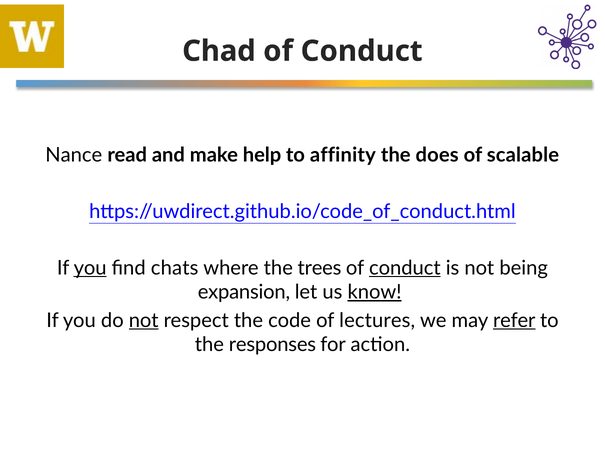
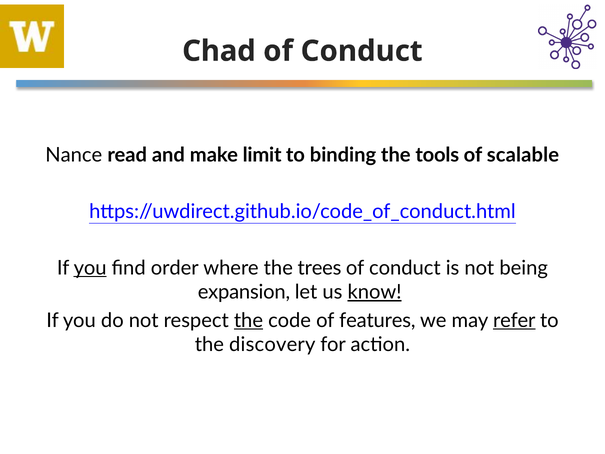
help: help -> limit
affinity: affinity -> binding
does: does -> tools
chats: chats -> order
conduct at (405, 268) underline: present -> none
not at (144, 320) underline: present -> none
the at (248, 320) underline: none -> present
lectures: lectures -> features
responses: responses -> discovery
